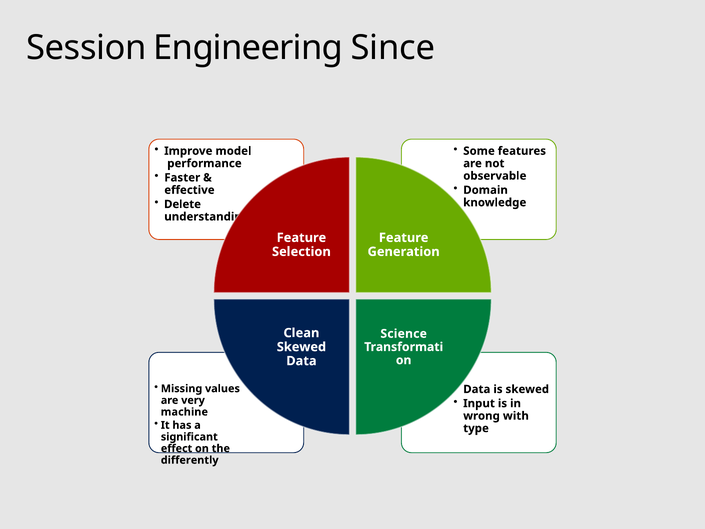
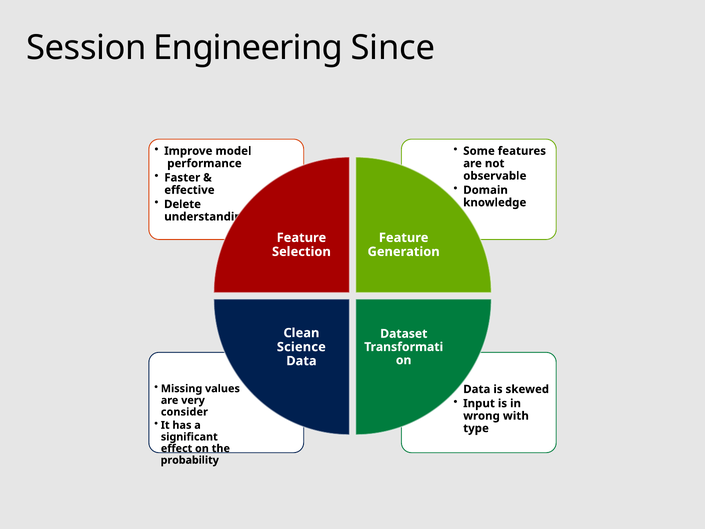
Science: Science -> Dataset
Skewed at (301, 347): Skewed -> Science
machine: machine -> consider
differently: differently -> probability
